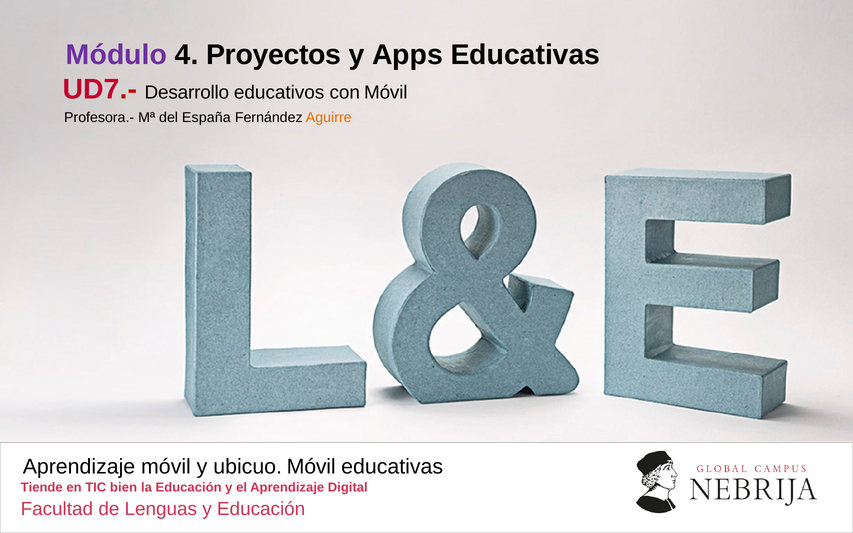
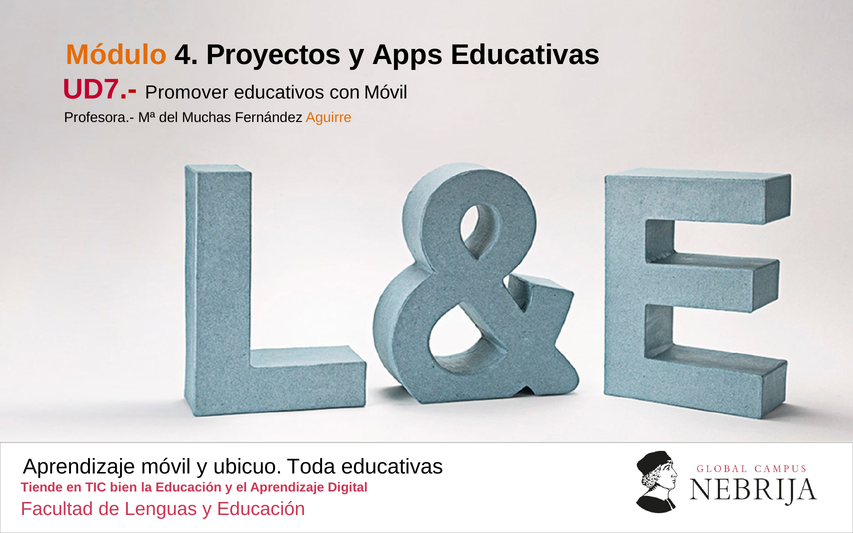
Módulo colour: purple -> orange
Desarrollo: Desarrollo -> Promover
España: España -> Muchas
ubicuo Móvil: Móvil -> Toda
